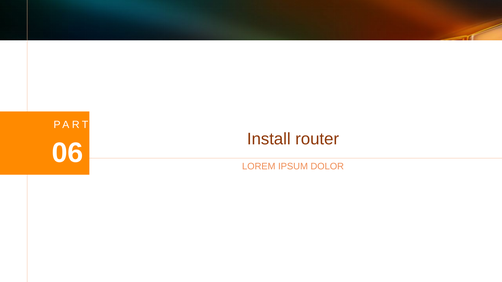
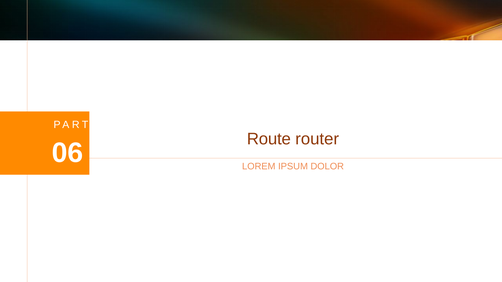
Install: Install -> Route
